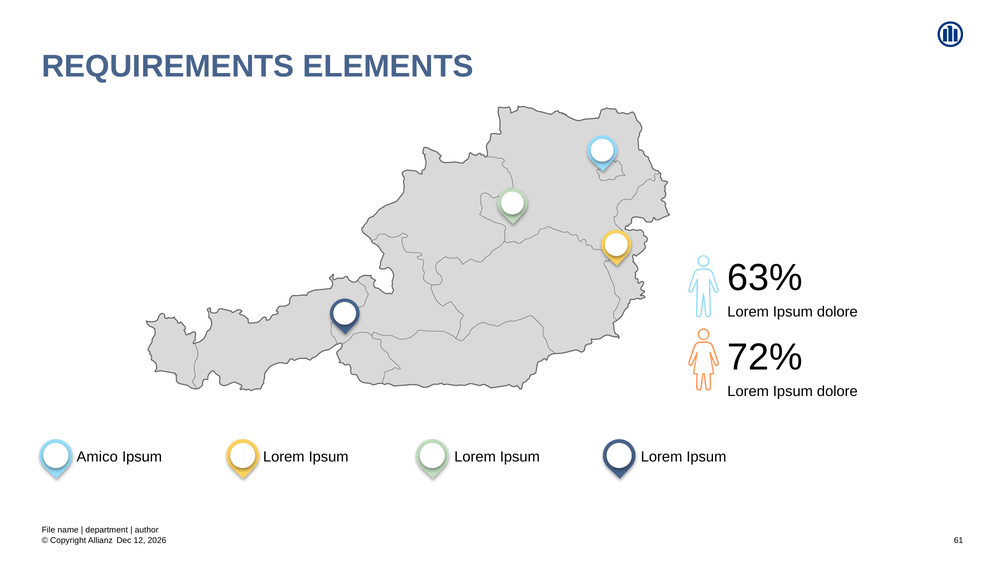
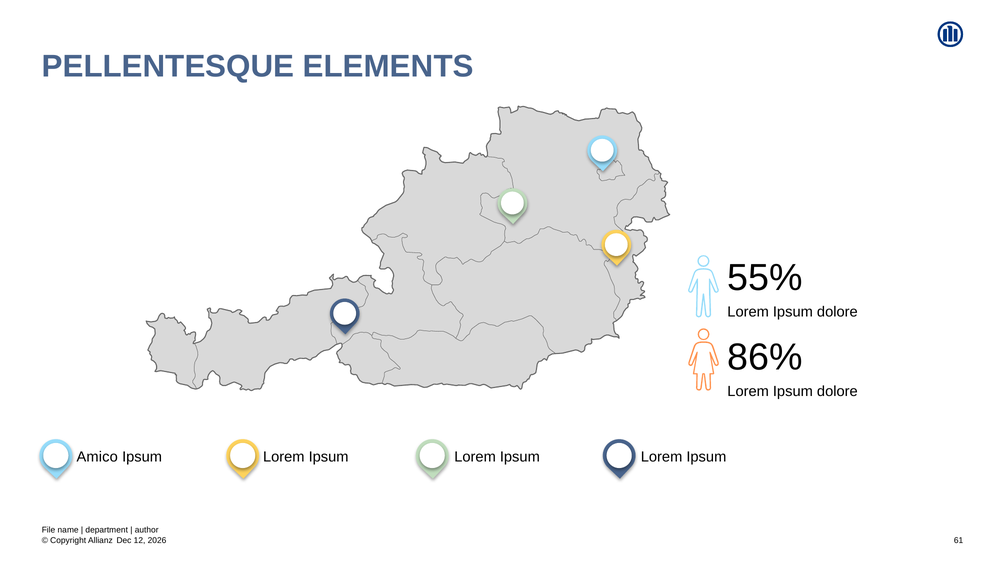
REQUIREMENTS: REQUIREMENTS -> PELLENTESQUE
63%: 63% -> 55%
72%: 72% -> 86%
